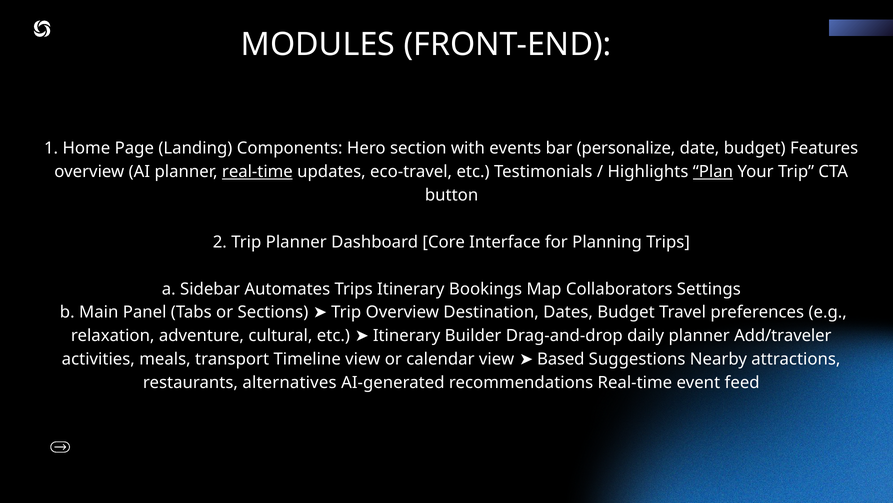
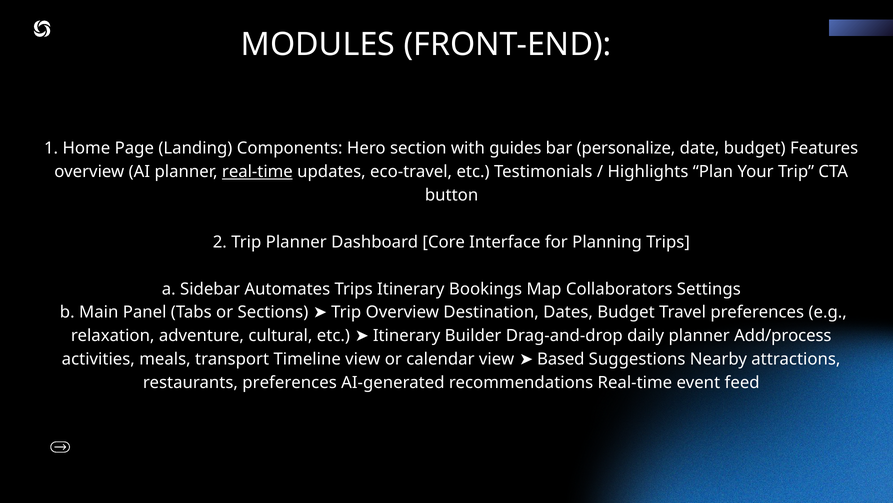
events: events -> guides
Plan underline: present -> none
Add/traveler: Add/traveler -> Add/process
restaurants alternatives: alternatives -> preferences
